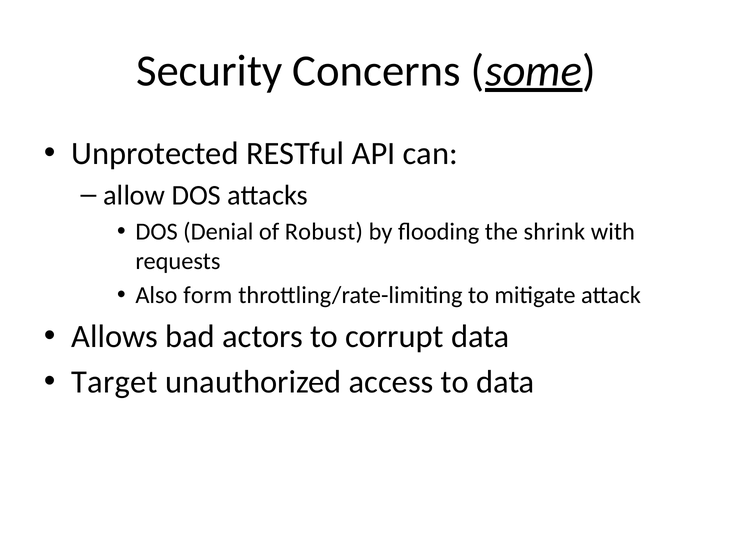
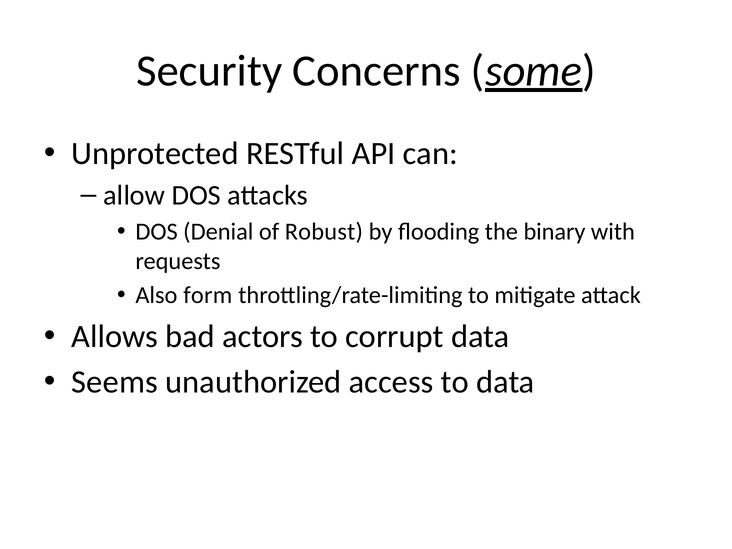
shrink: shrink -> binary
Target: Target -> Seems
